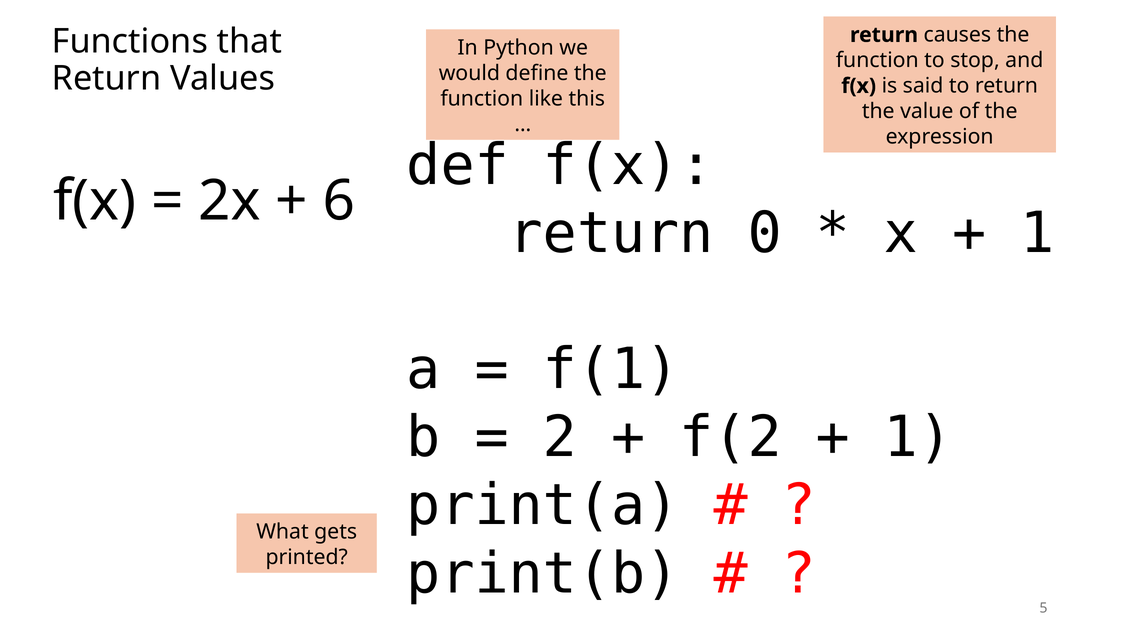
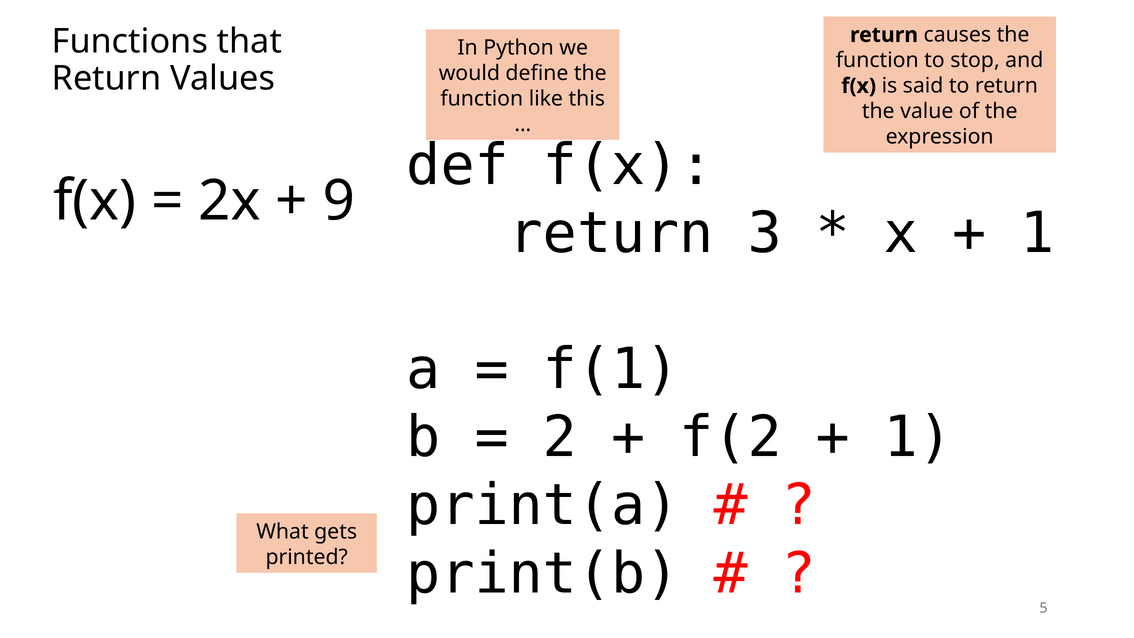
6: 6 -> 9
0: 0 -> 3
